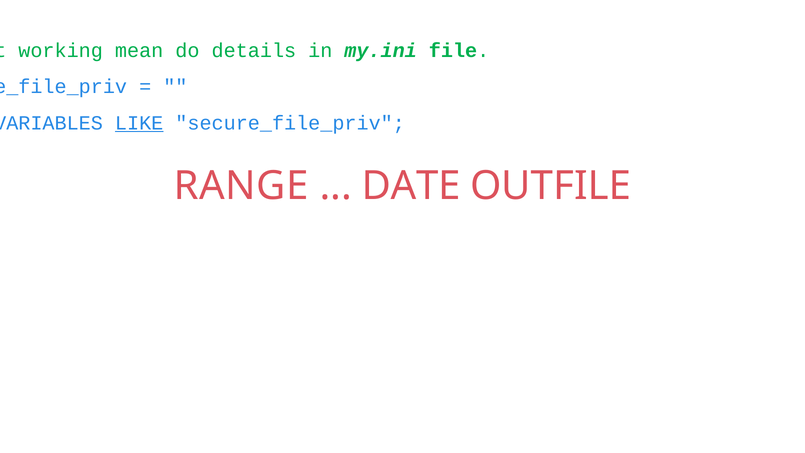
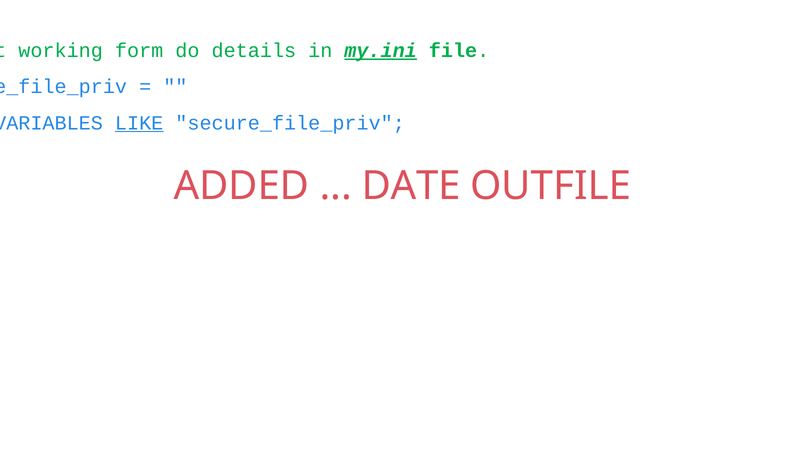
mean: mean -> form
my.ini underline: none -> present
RANGE: RANGE -> ADDED
